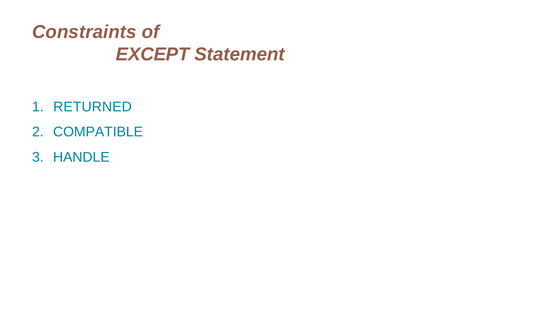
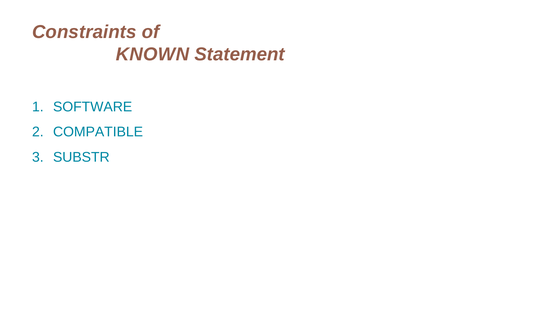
EXCEPT: EXCEPT -> KNOWN
RETURNED: RETURNED -> SOFTWARE
HANDLE: HANDLE -> SUBSTR
